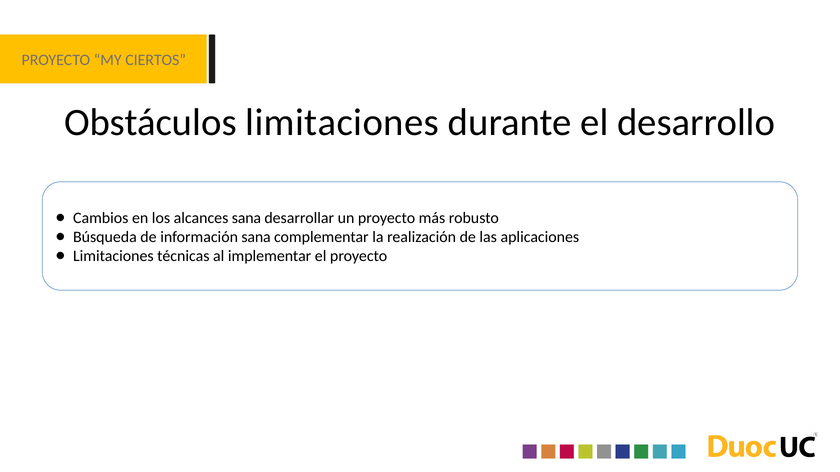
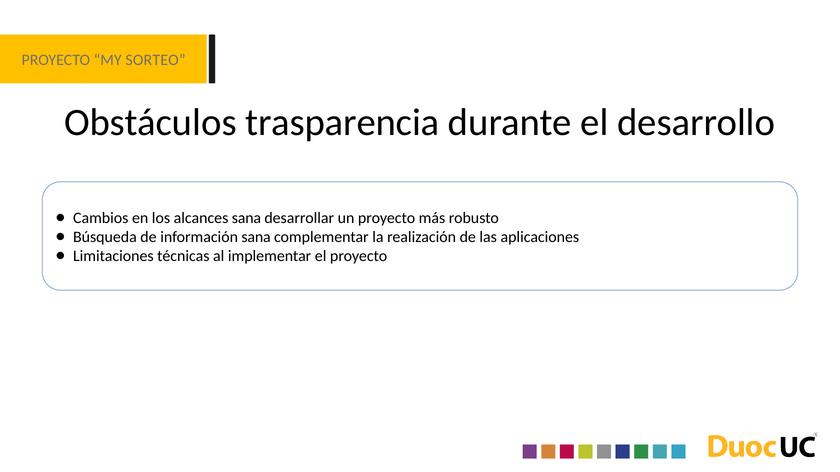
CIERTOS: CIERTOS -> SORTEO
Obstáculos limitaciones: limitaciones -> trasparencia
